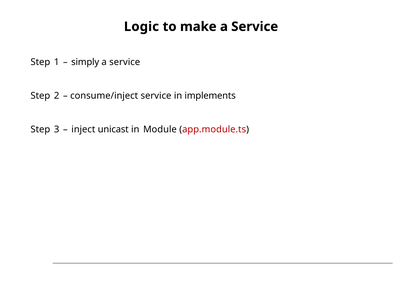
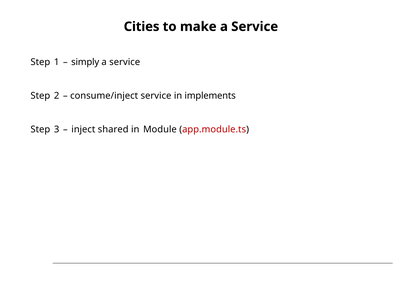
Logic: Logic -> Cities
unicast: unicast -> shared
